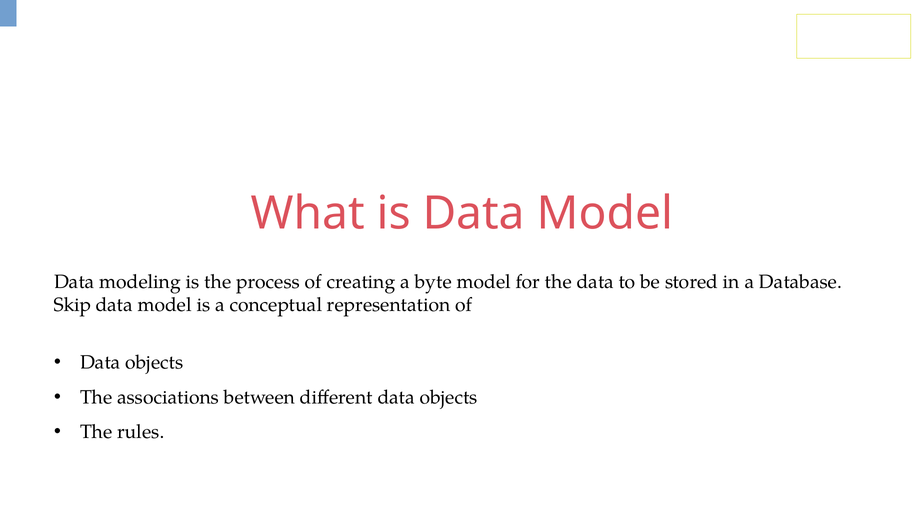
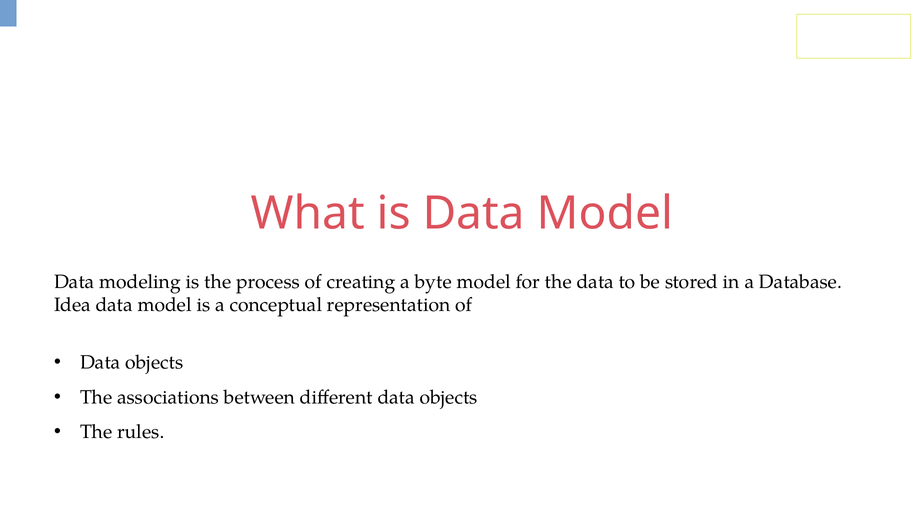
Skip: Skip -> Idea
